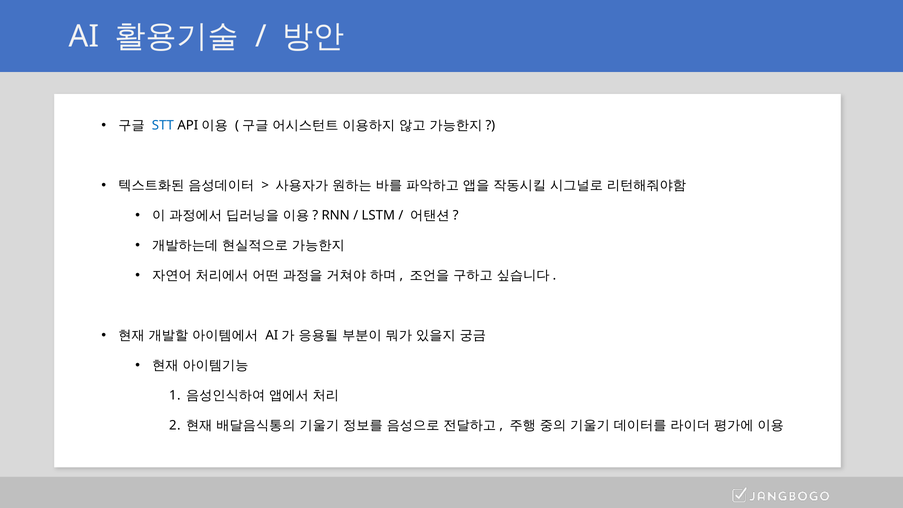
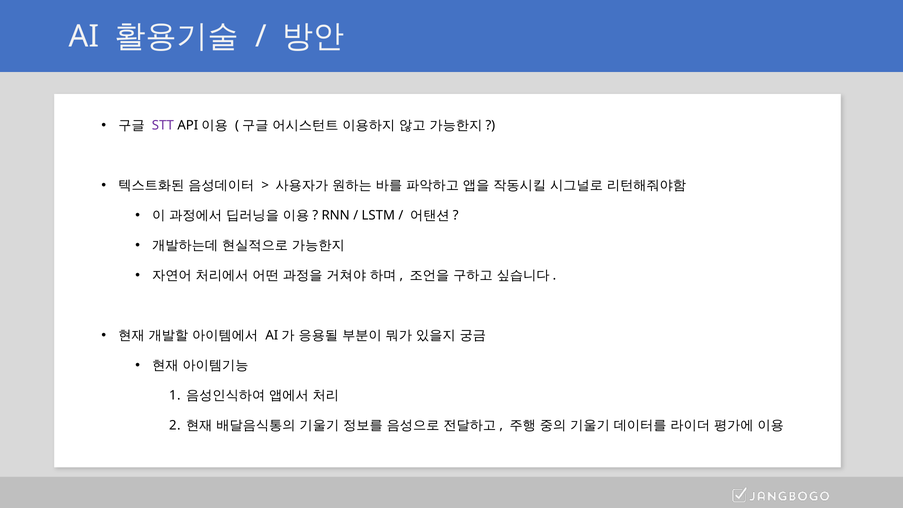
STT colour: blue -> purple
